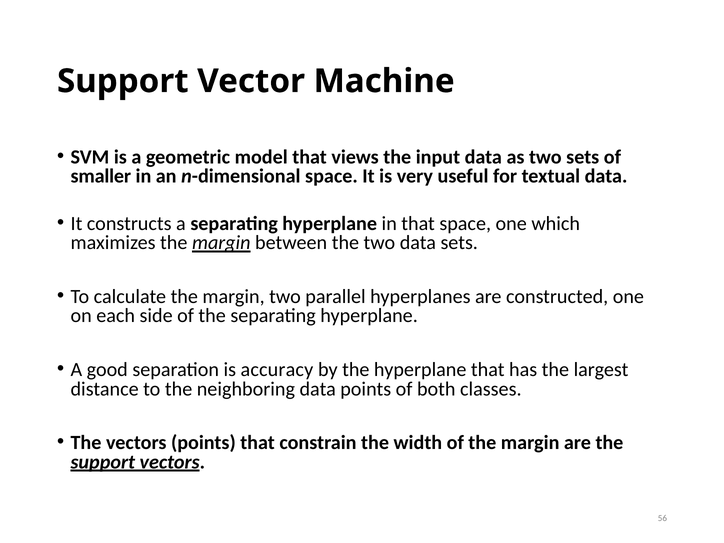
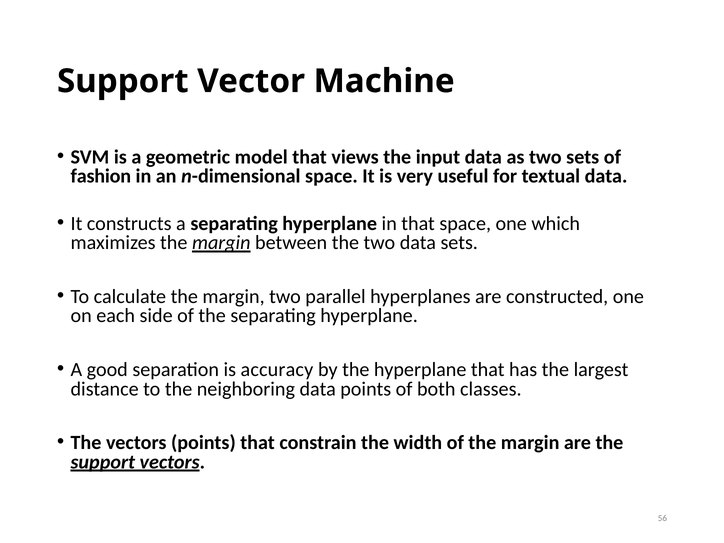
smaller: smaller -> fashion
